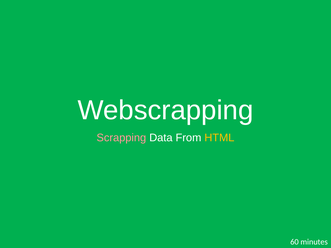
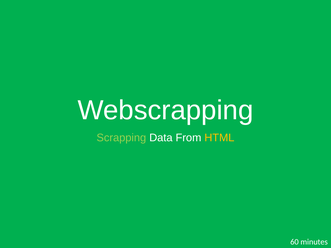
Scrapping colour: pink -> light green
